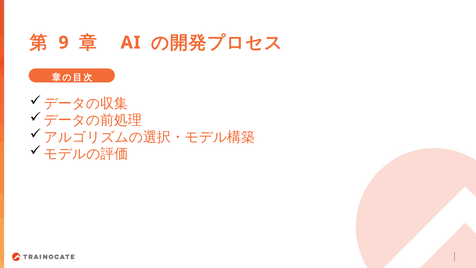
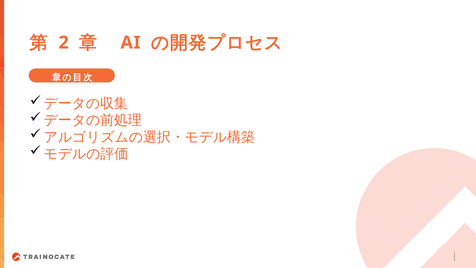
9: 9 -> 2
